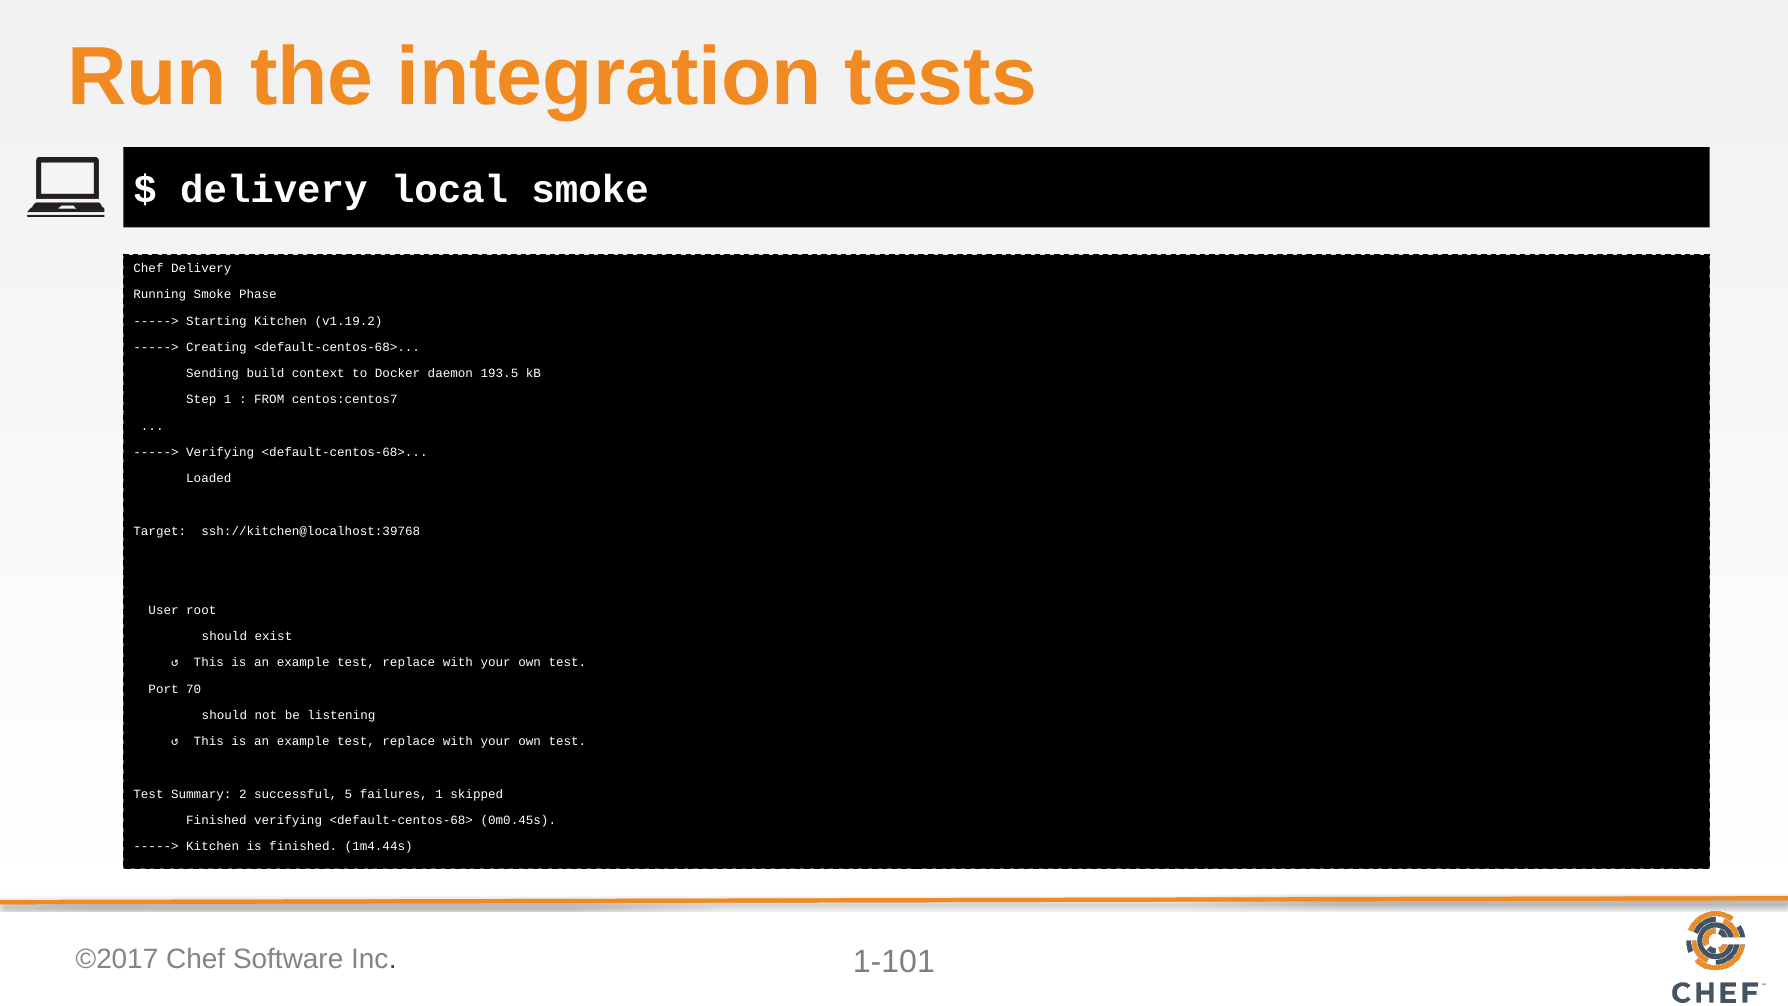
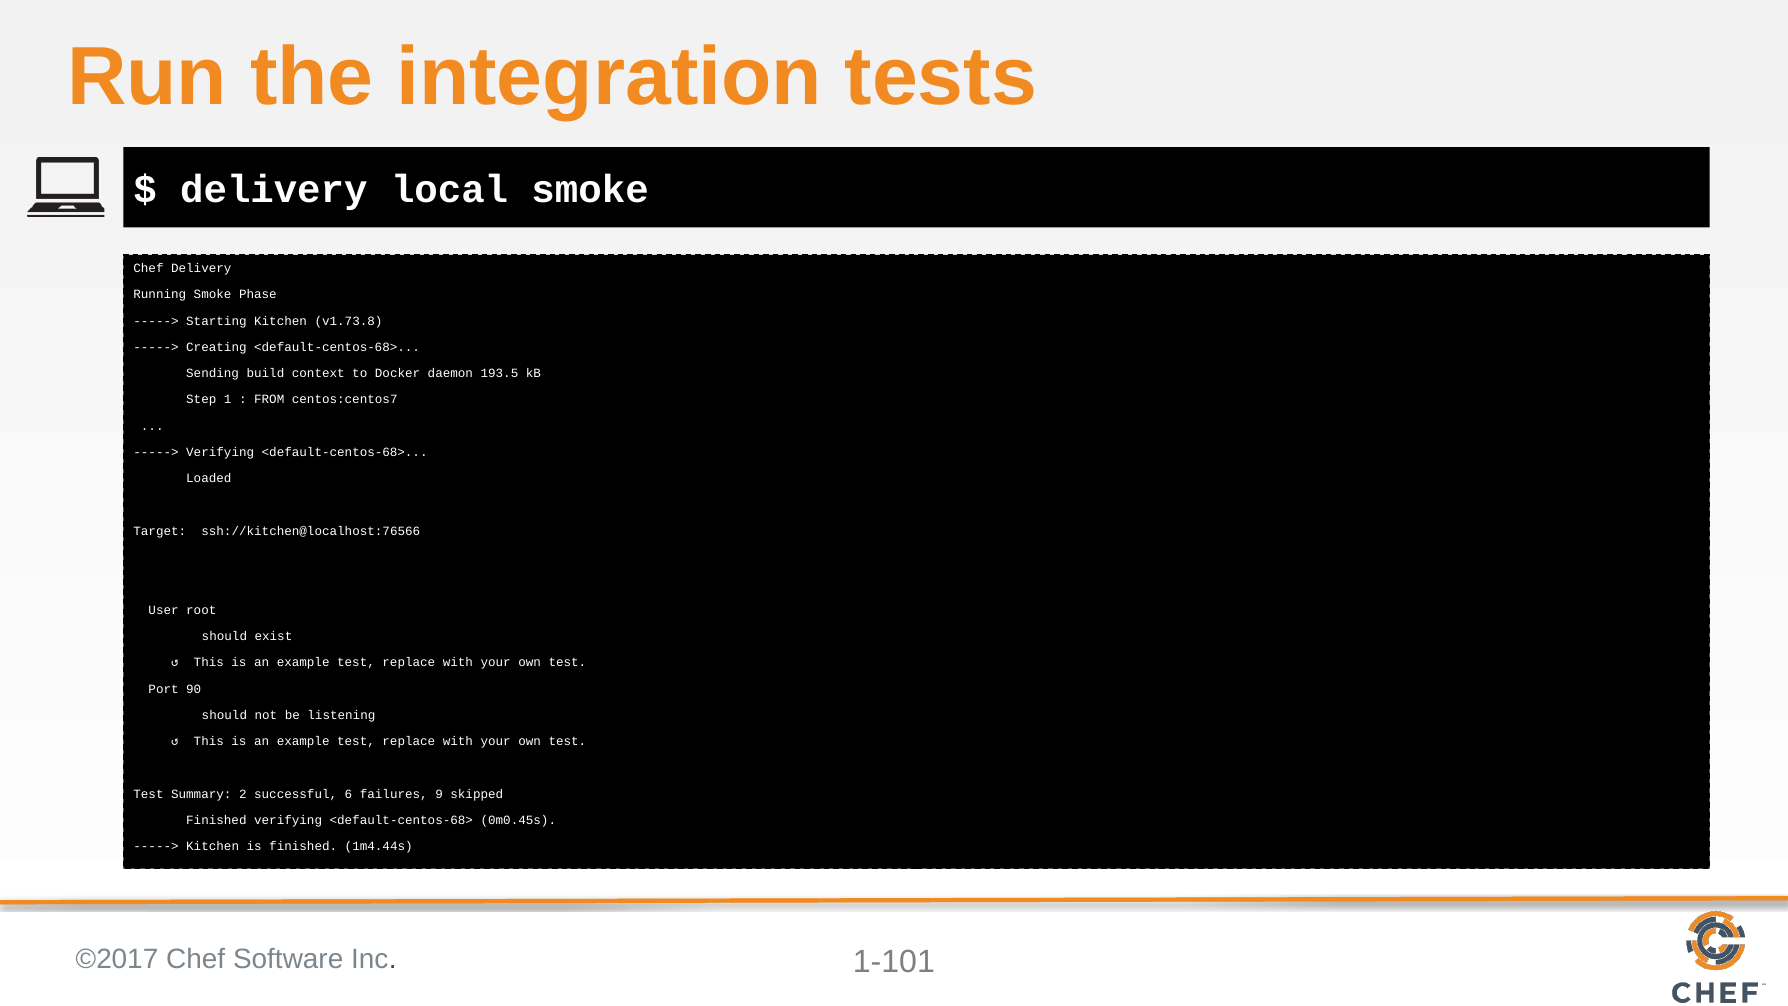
v1.19.2: v1.19.2 -> v1.73.8
ssh://kitchen@localhost:39768: ssh://kitchen@localhost:39768 -> ssh://kitchen@localhost:76566
70: 70 -> 90
5: 5 -> 6
failures 1: 1 -> 9
